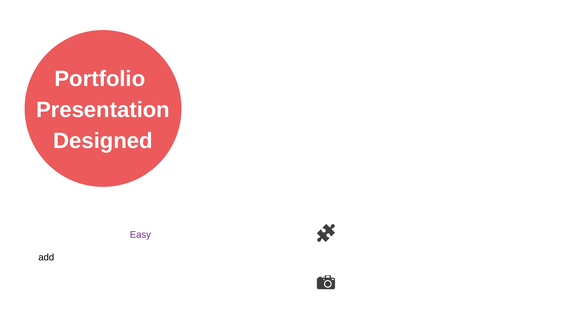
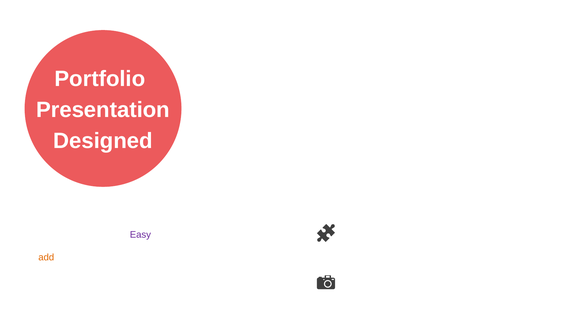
add at (46, 258) colour: black -> orange
